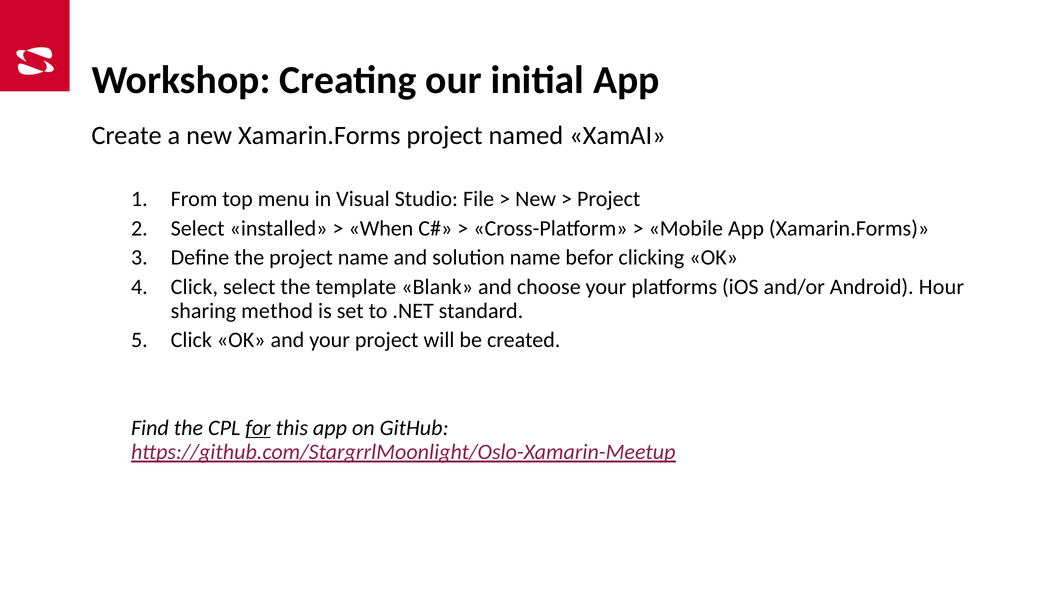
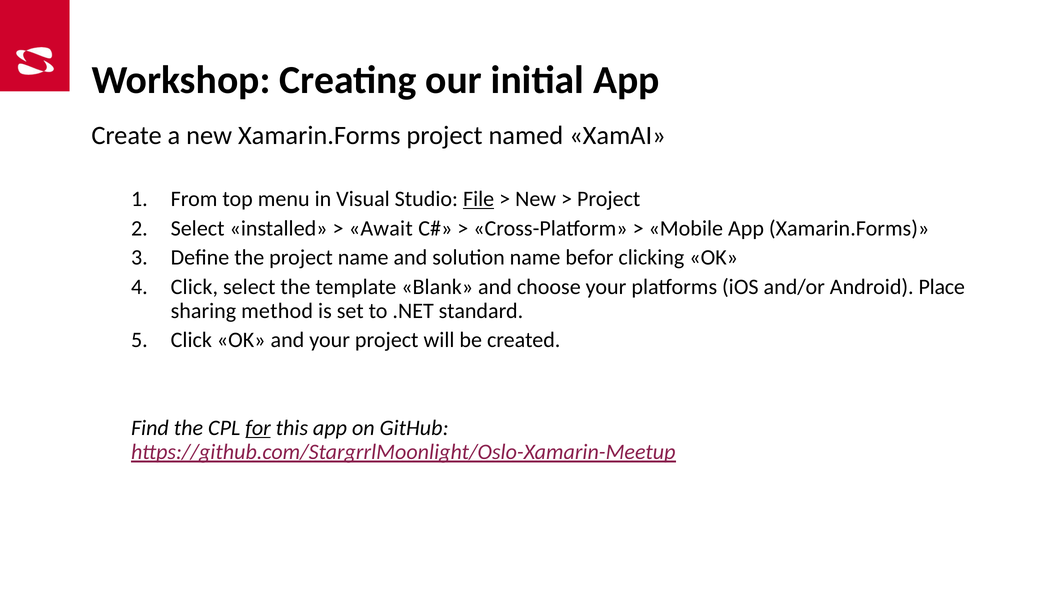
File underline: none -> present
When: When -> Await
Hour: Hour -> Place
